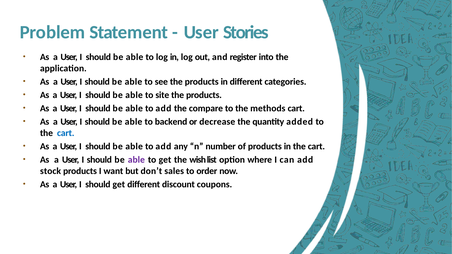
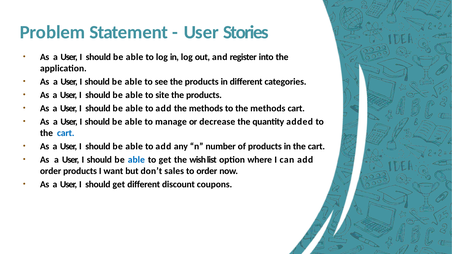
add the compare: compare -> methods
backend: backend -> manage
able at (136, 160) colour: purple -> blue
stock at (51, 171): stock -> order
